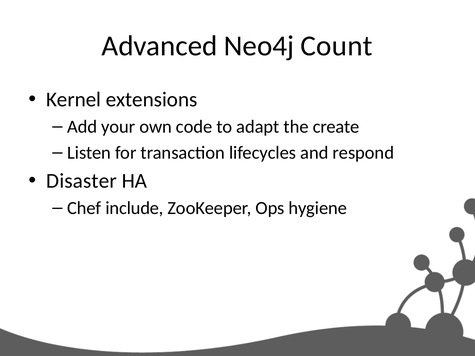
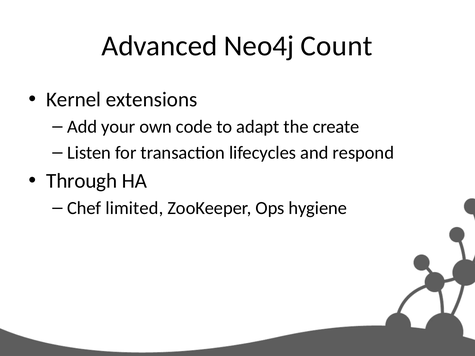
Disaster: Disaster -> Through
include: include -> limited
